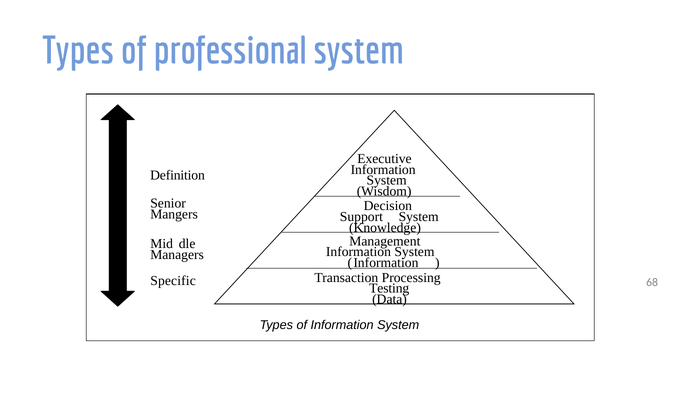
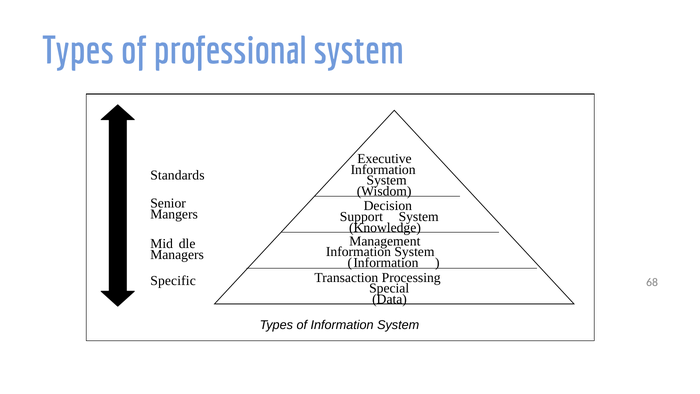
Definition: Definition -> Standards
Testing: Testing -> Special
